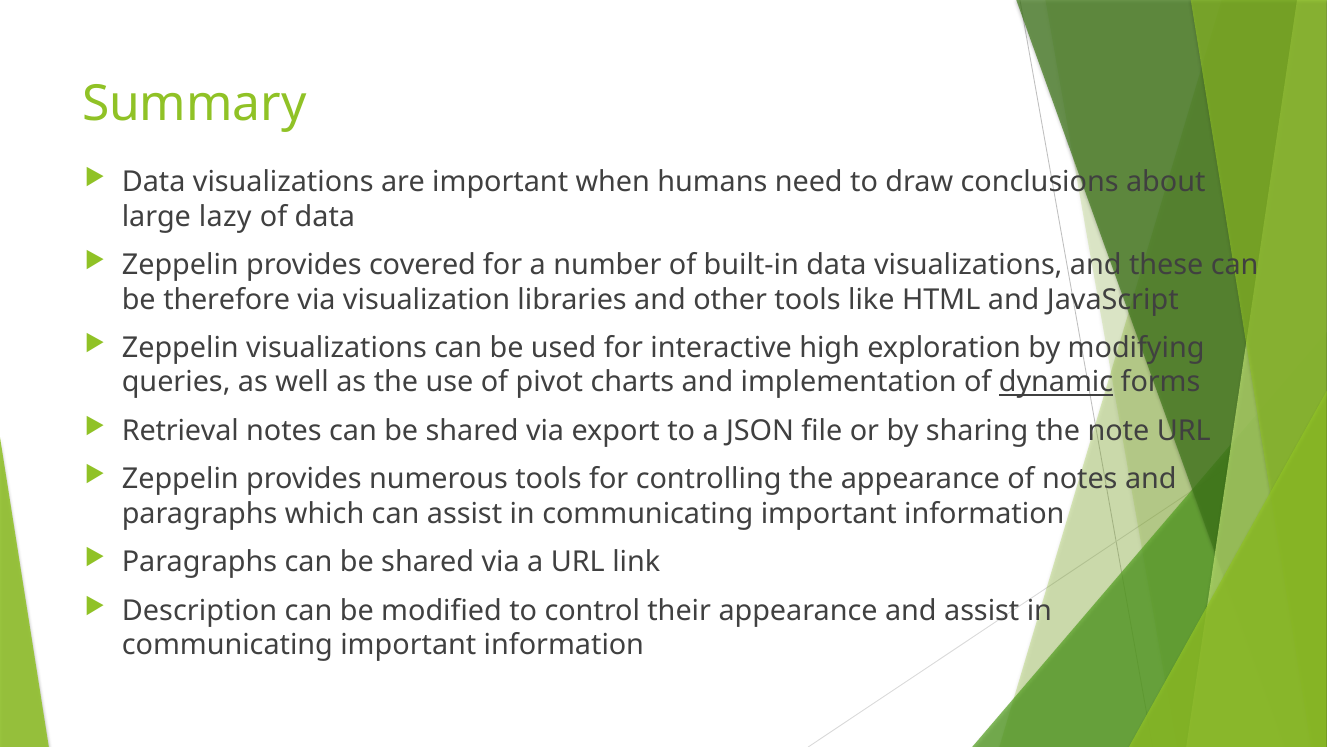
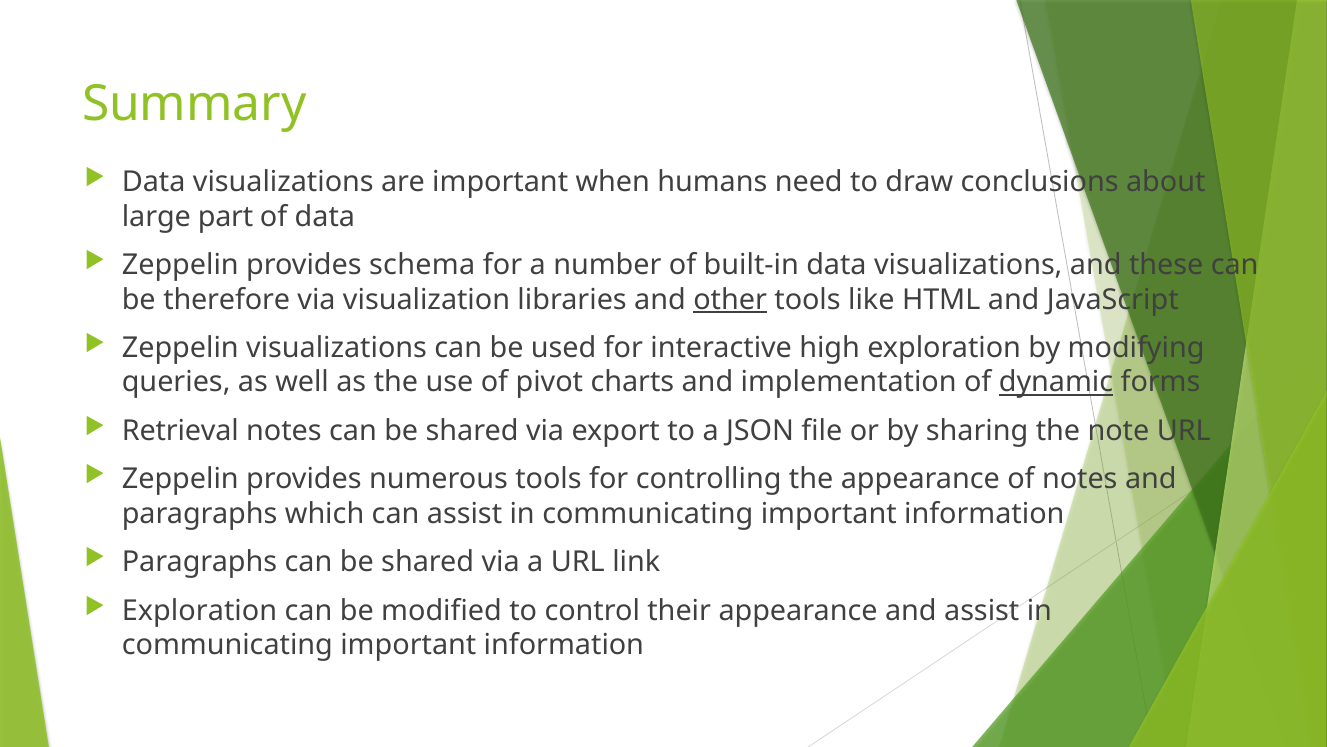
lazy: lazy -> part
covered: covered -> schema
other underline: none -> present
Description at (200, 610): Description -> Exploration
